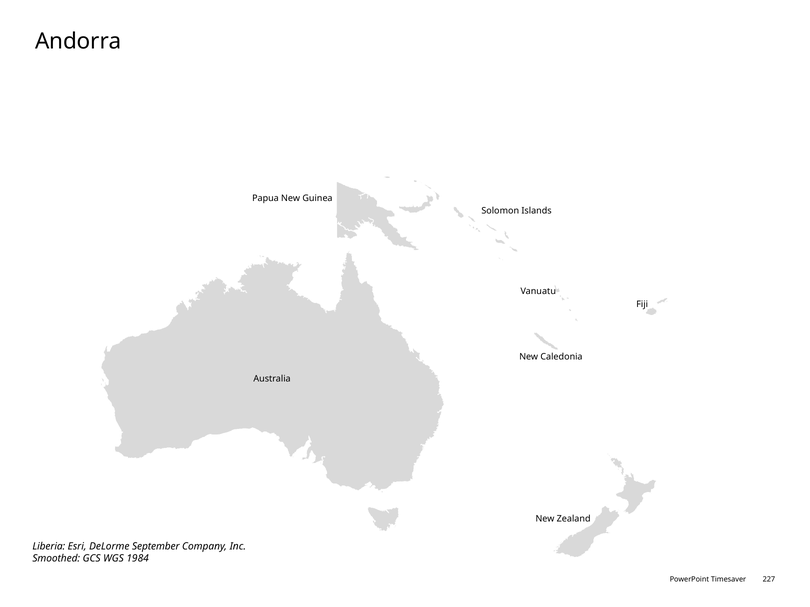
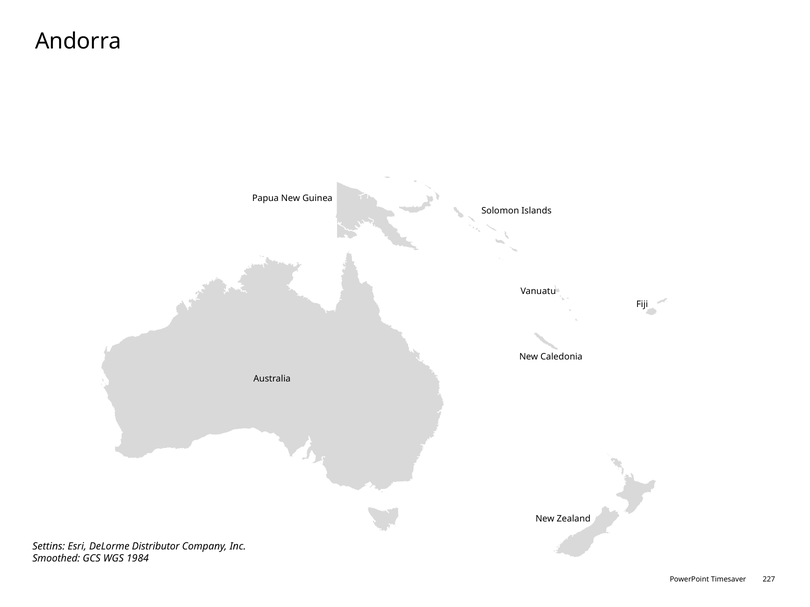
Liberia: Liberia -> Settins
September: September -> Distributor
